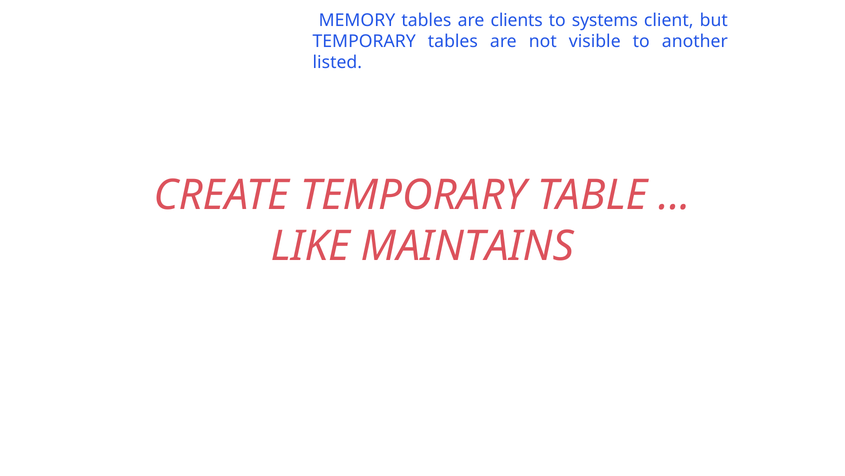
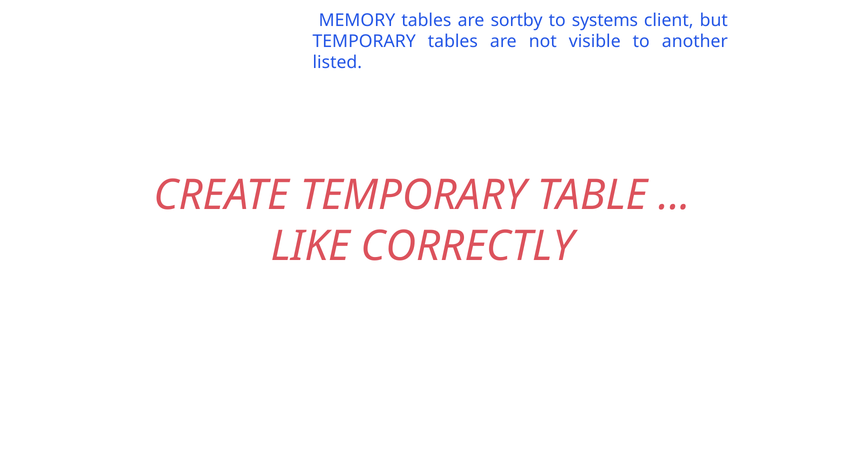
clients: clients -> sortby
MAINTAINS: MAINTAINS -> CORRECTLY
